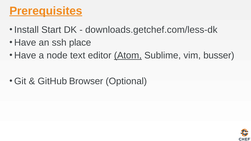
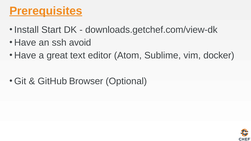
downloads.getchef.com/less-dk: downloads.getchef.com/less-dk -> downloads.getchef.com/view-dk
place: place -> avoid
node: node -> great
Atom underline: present -> none
busser: busser -> docker
